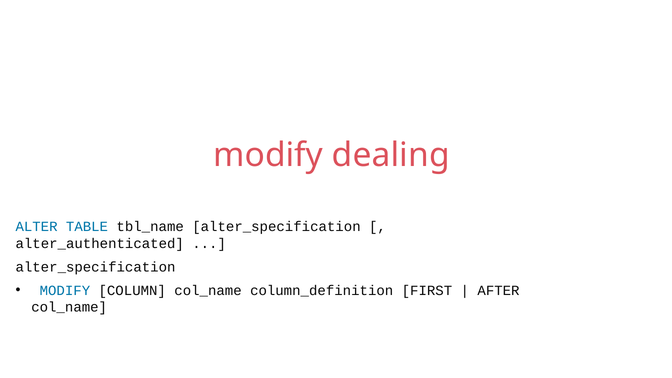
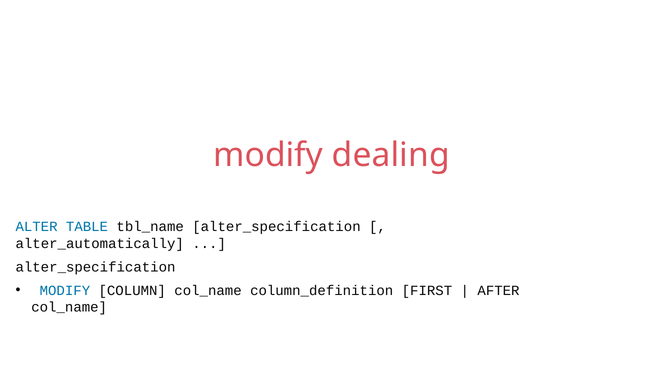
alter_authenticated: alter_authenticated -> alter_automatically
